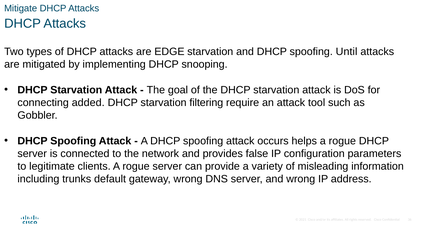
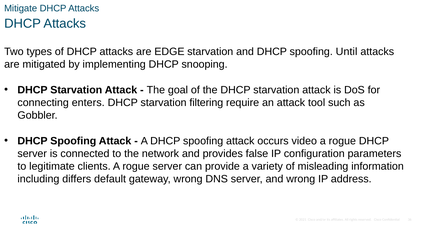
added: added -> enters
helps: helps -> video
trunks: trunks -> differs
